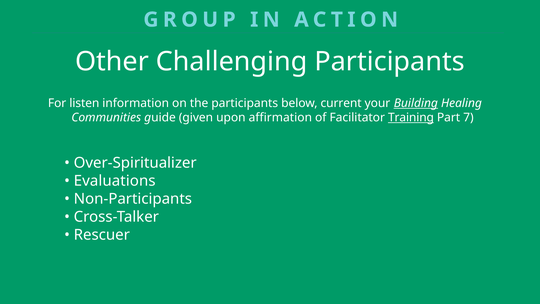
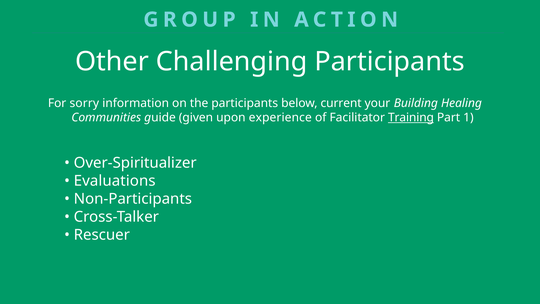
listen: listen -> sorry
Building underline: present -> none
affirmation: affirmation -> experience
7: 7 -> 1
